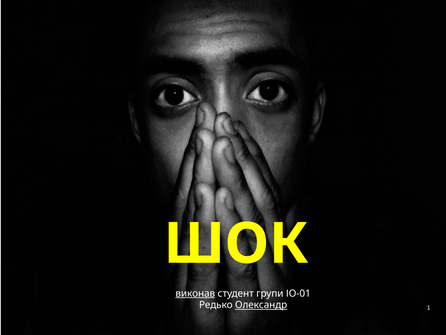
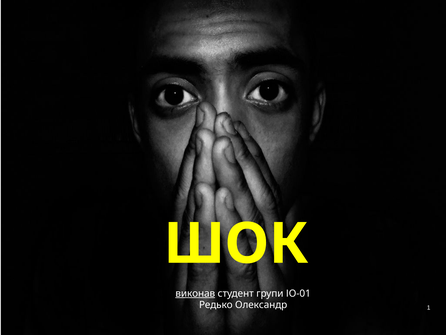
Олександр underline: present -> none
